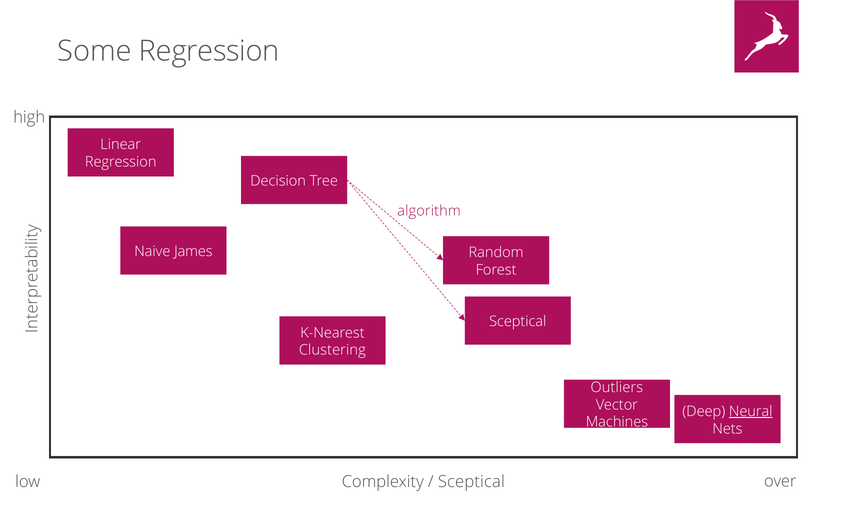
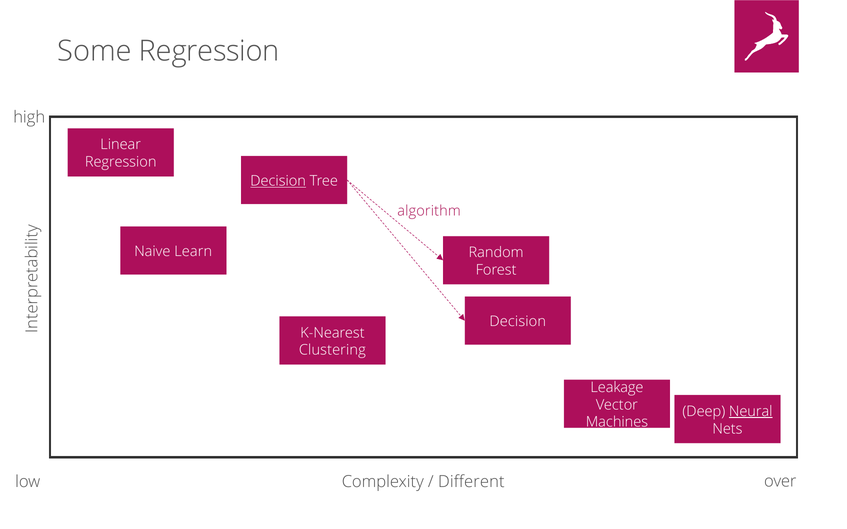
Decision at (278, 181) underline: none -> present
James: James -> Learn
Sceptical at (518, 322): Sceptical -> Decision
Outliers: Outliers -> Leakage
Sceptical at (471, 482): Sceptical -> Different
